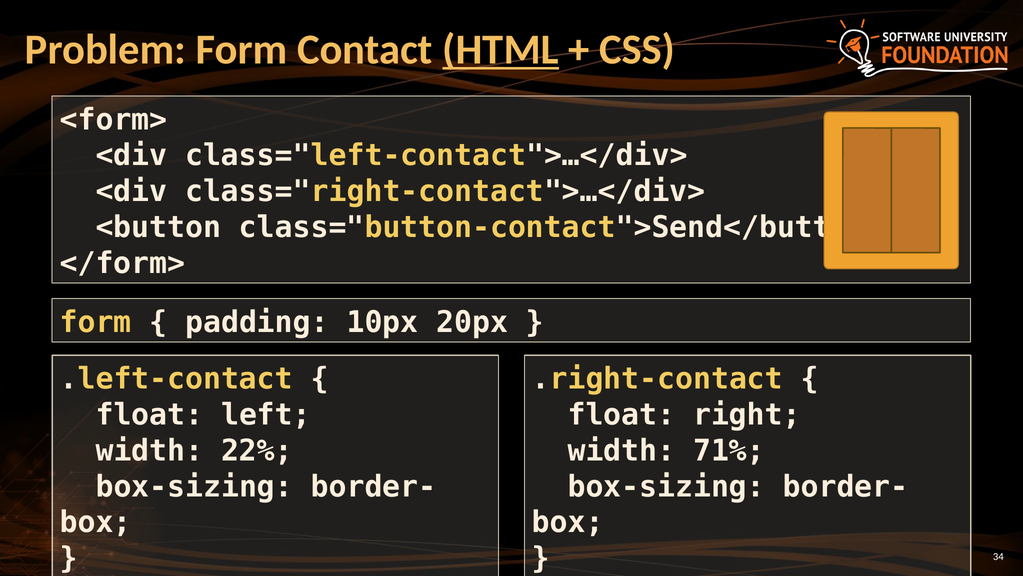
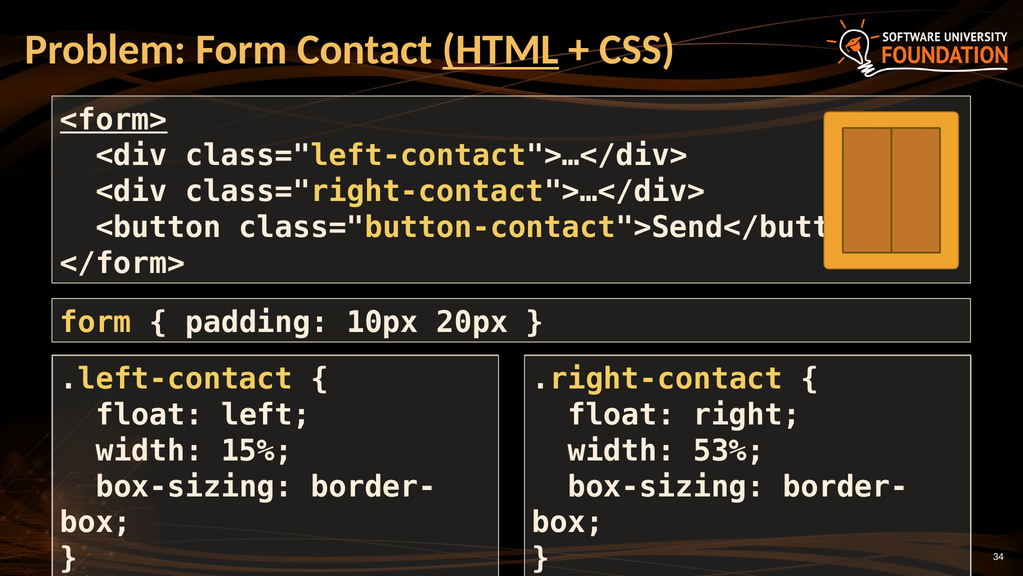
<form> underline: none -> present
22%: 22% -> 15%
71%: 71% -> 53%
